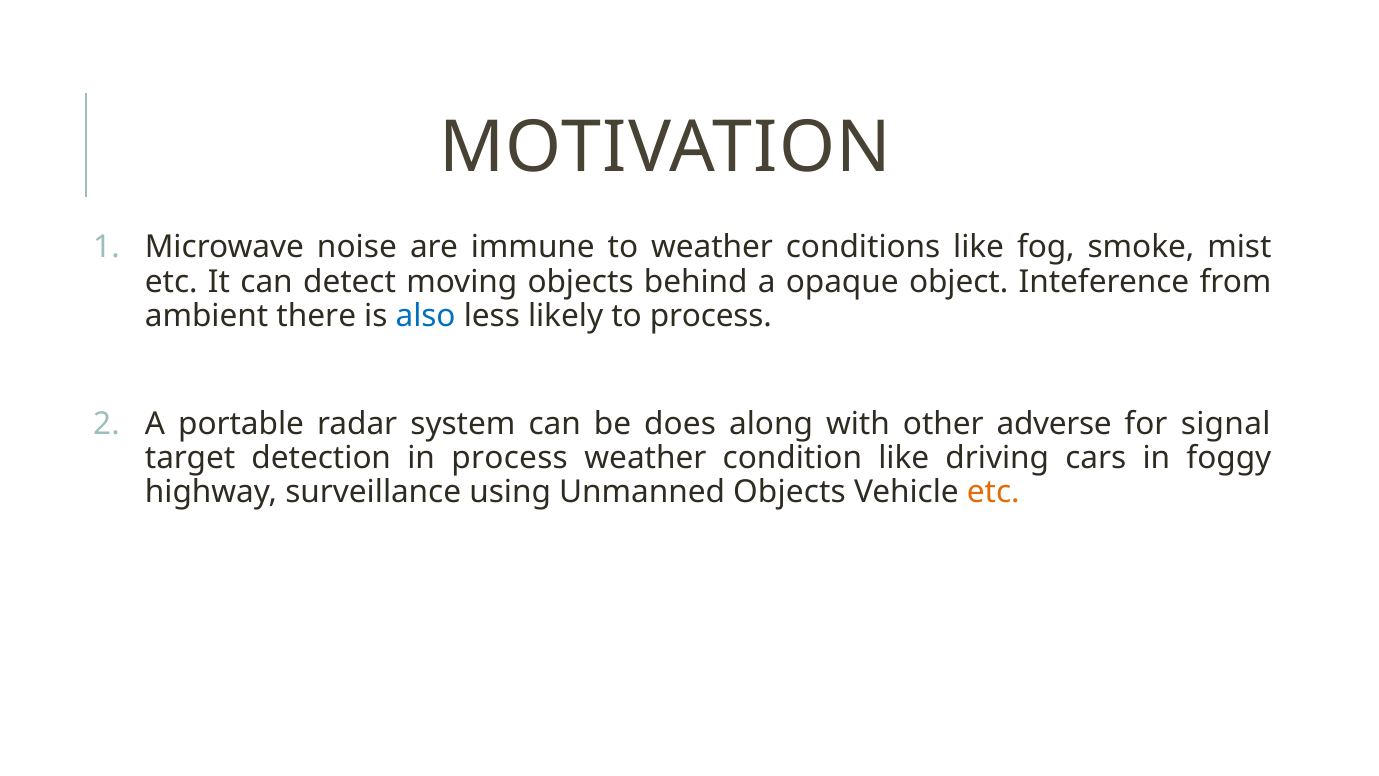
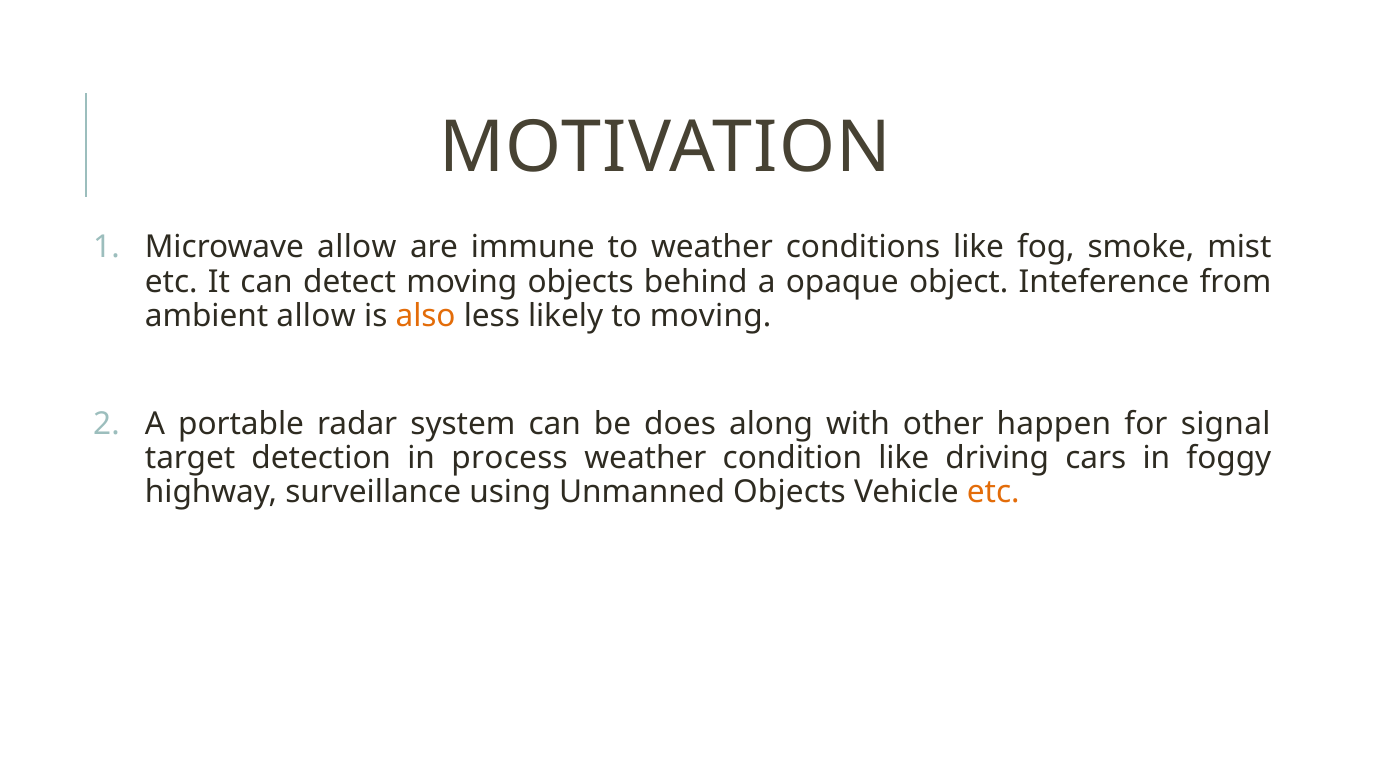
Microwave noise: noise -> allow
ambient there: there -> allow
also colour: blue -> orange
to process: process -> moving
adverse: adverse -> happen
